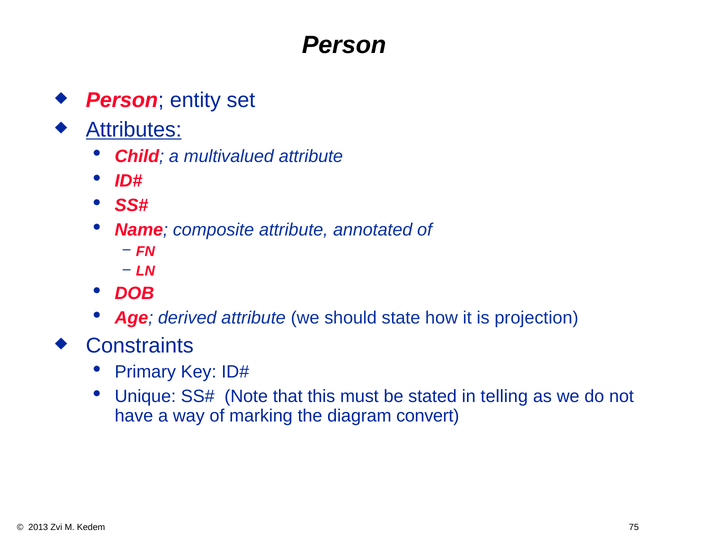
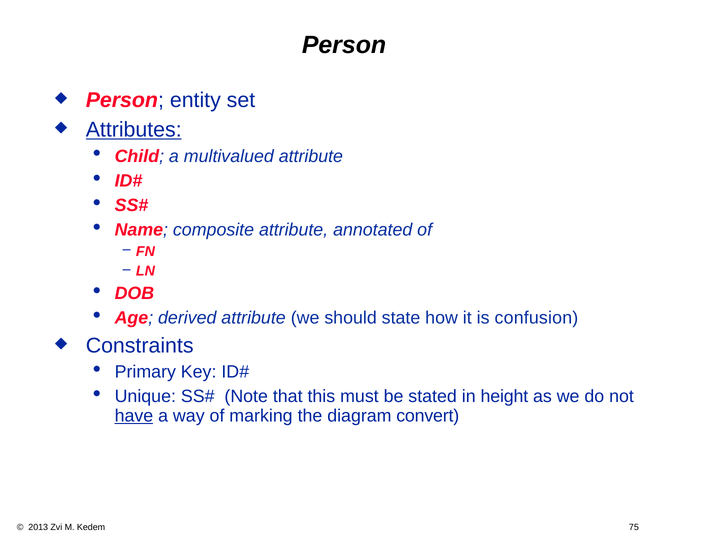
projection: projection -> confusion
telling: telling -> height
have underline: none -> present
